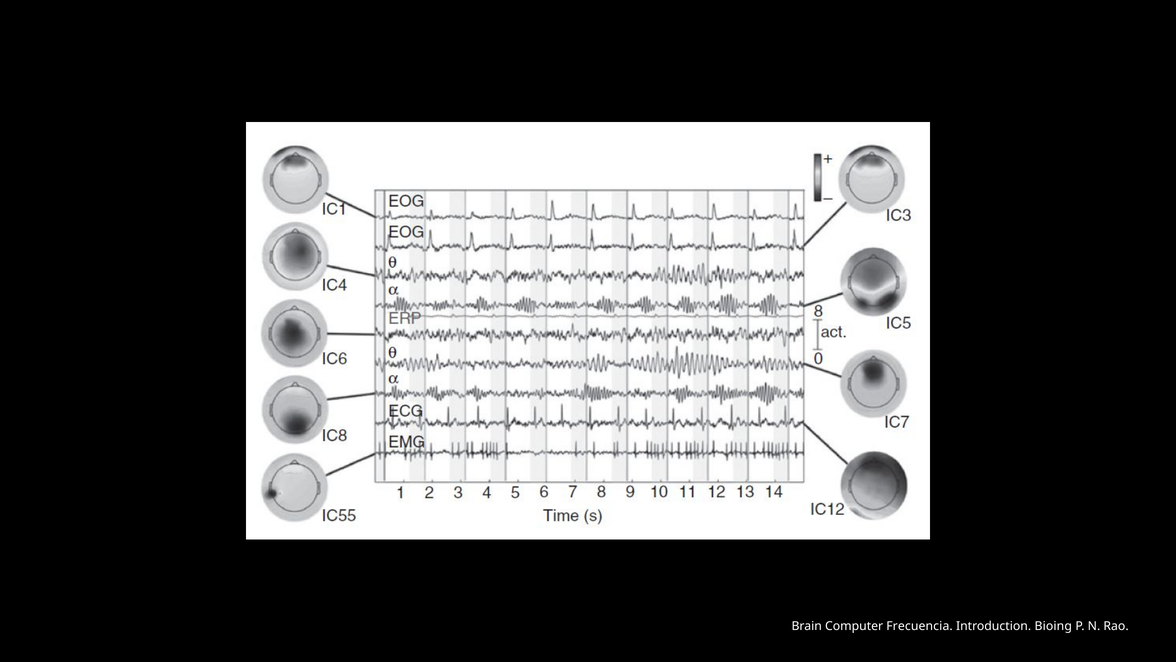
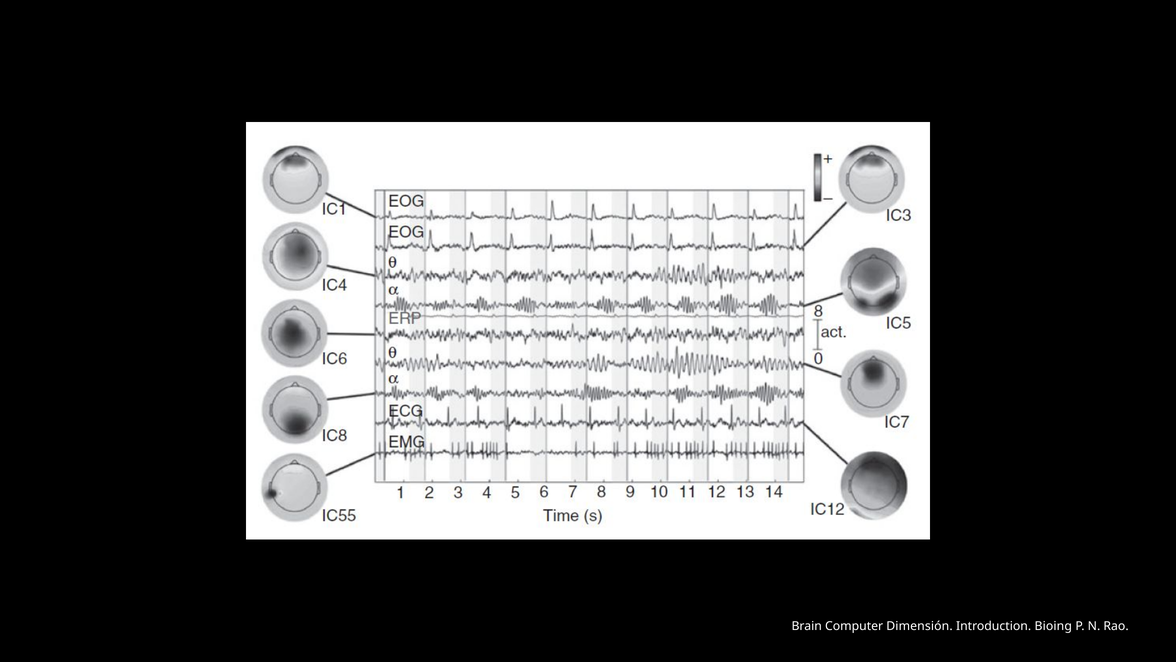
Frecuencia: Frecuencia -> Dimensión
